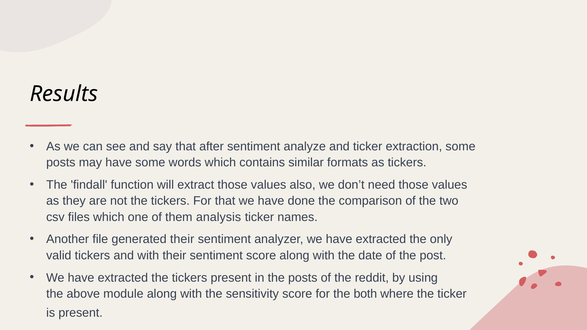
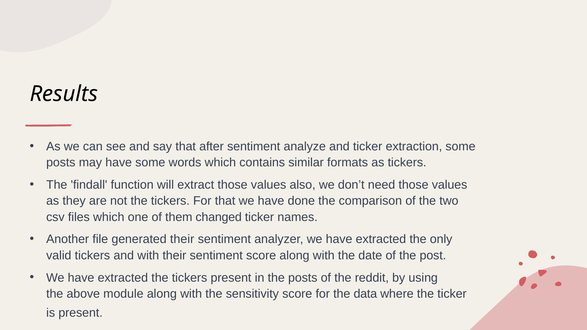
analysis: analysis -> changed
both: both -> data
